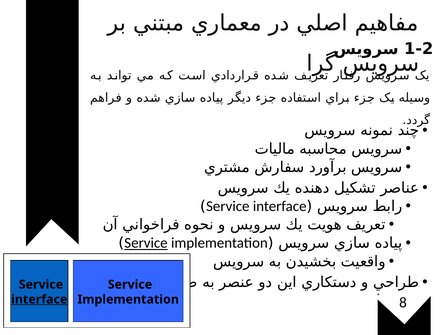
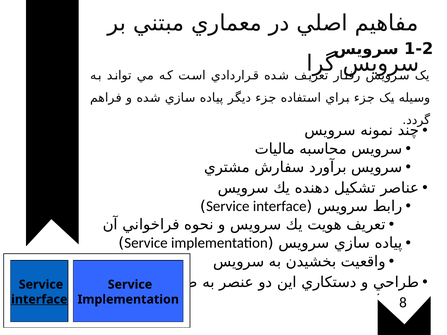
Service at (146, 243) underline: present -> none
